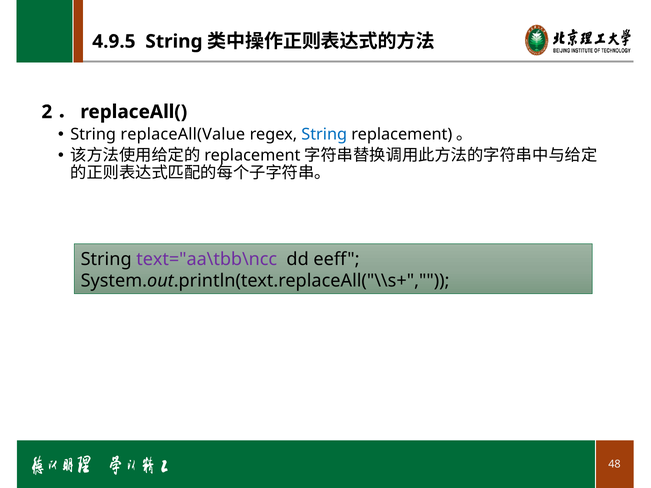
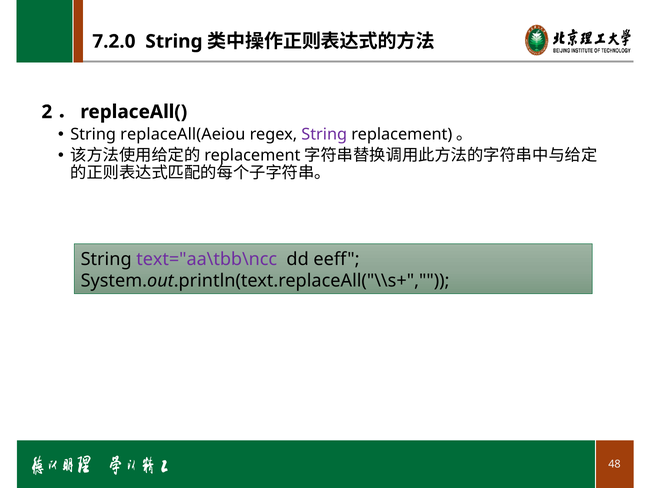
4.9.5: 4.9.5 -> 7.2.0
replaceAll(Value: replaceAll(Value -> replaceAll(Aeiou
String at (324, 134) colour: blue -> purple
